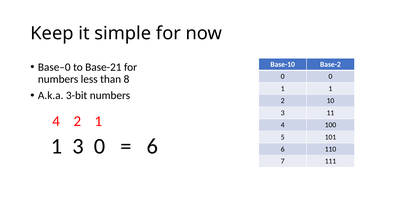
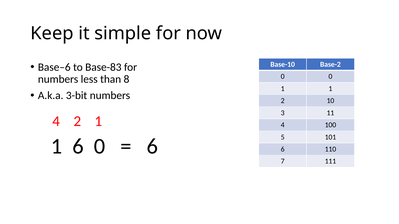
Base–0: Base–0 -> Base–6
Base-21: Base-21 -> Base-83
1 3: 3 -> 6
